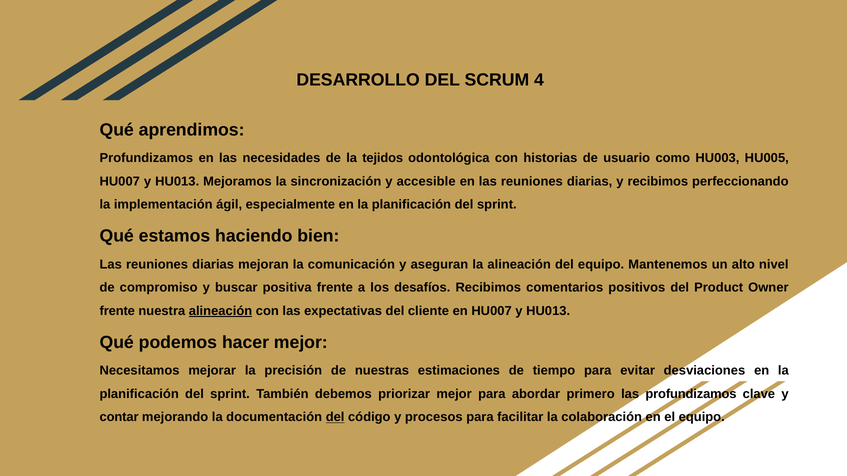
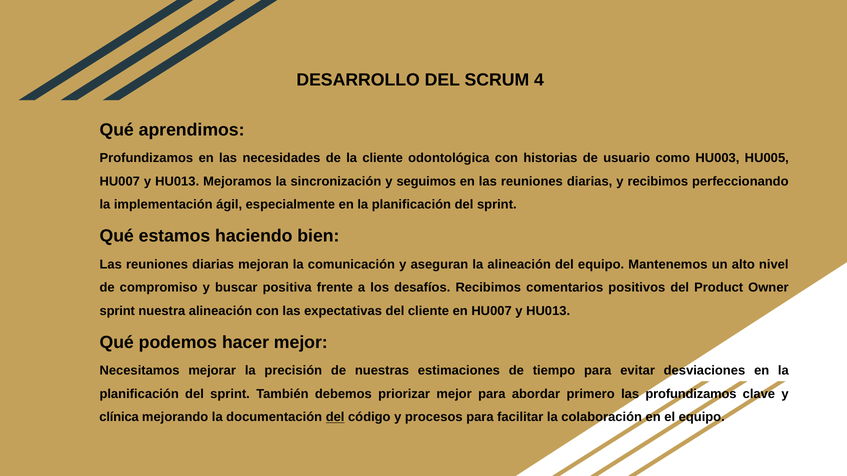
la tejidos: tejidos -> cliente
accesible: accesible -> seguimos
frente at (117, 311): frente -> sprint
alineación at (220, 311) underline: present -> none
contar: contar -> clínica
